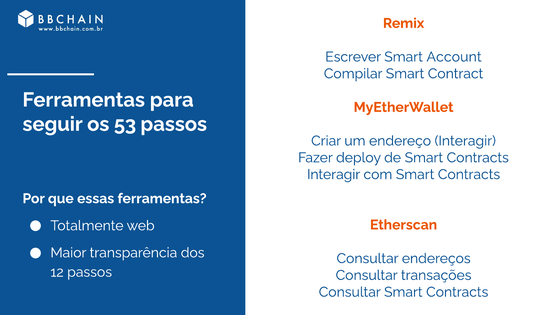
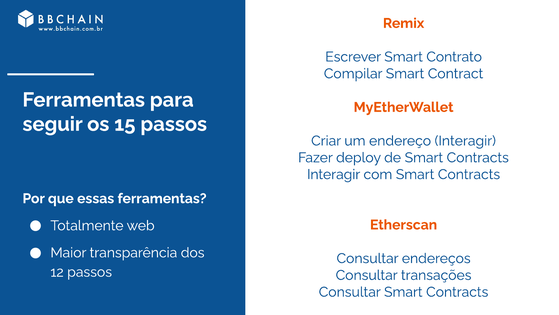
Account: Account -> Contrato
53: 53 -> 15
